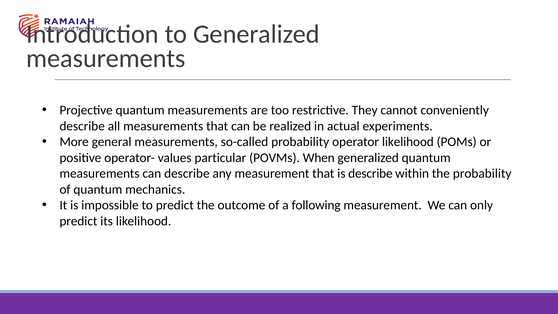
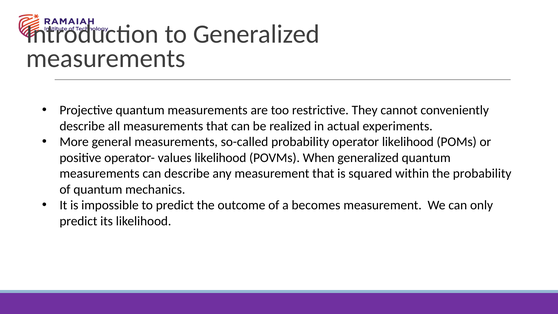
values particular: particular -> likelihood
is describe: describe -> squared
following: following -> becomes
